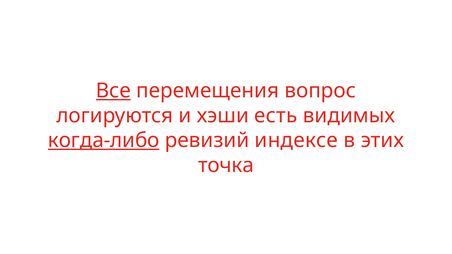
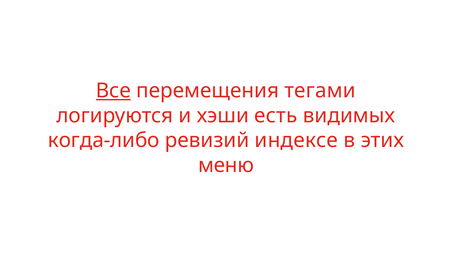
вопрос: вопрос -> тегами
когда-либо underline: present -> none
точка: точка -> меню
